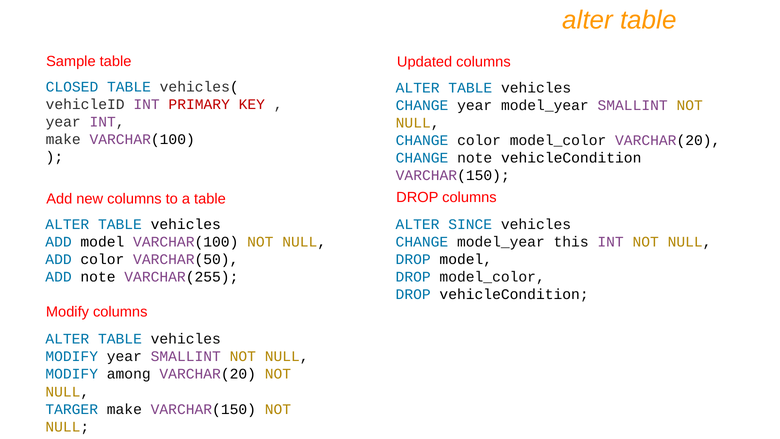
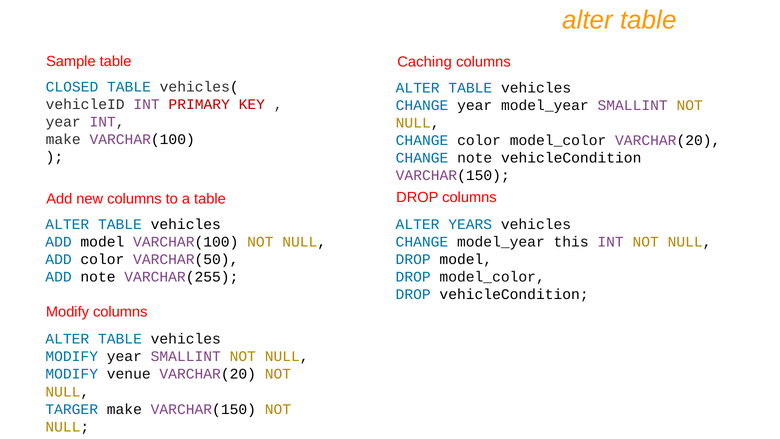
Updated: Updated -> Caching
SINCE: SINCE -> YEARS
among: among -> venue
